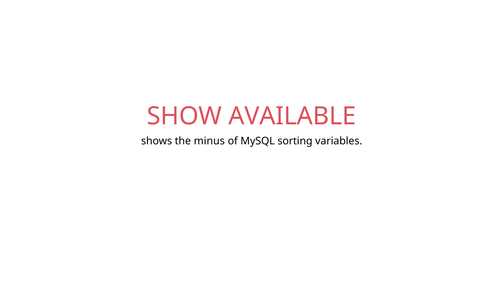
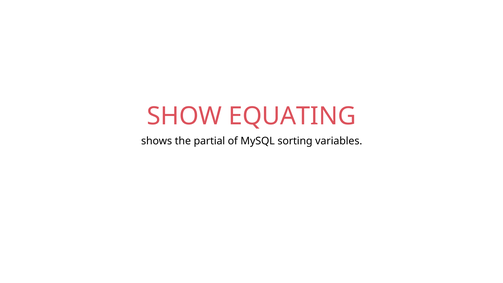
AVAILABLE: AVAILABLE -> EQUATING
minus: minus -> partial
